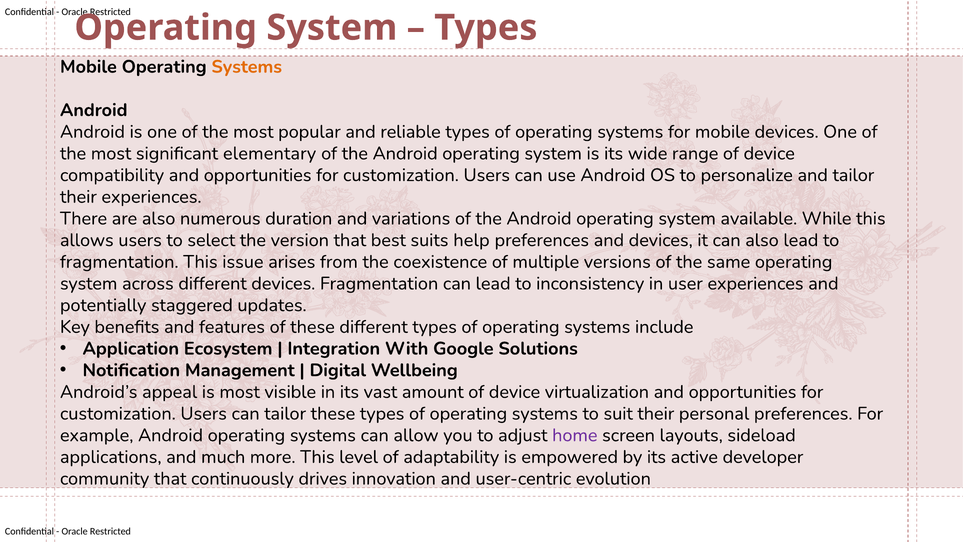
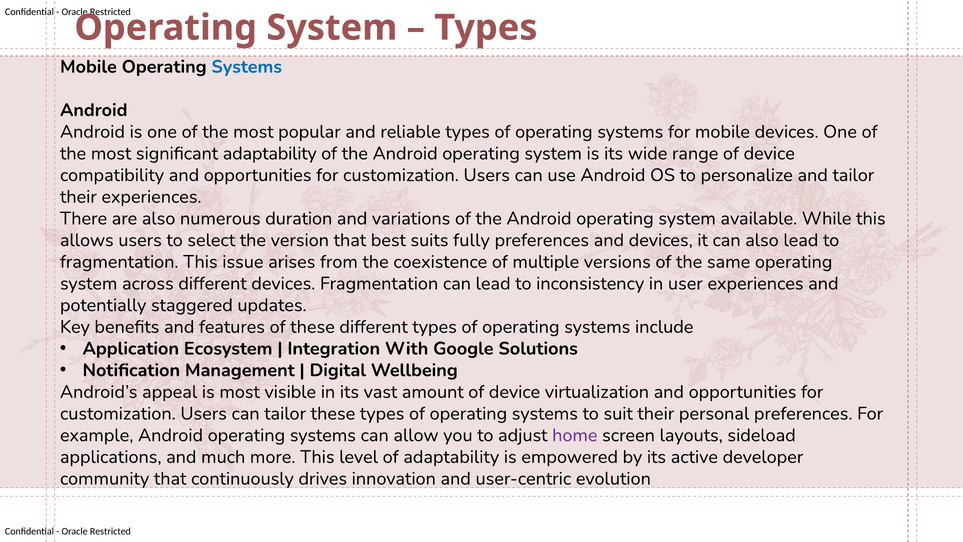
Systems at (247, 67) colour: orange -> blue
significant elementary: elementary -> adaptability
help: help -> fully
